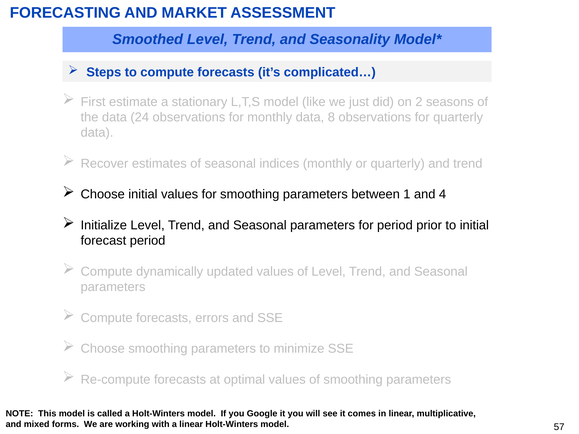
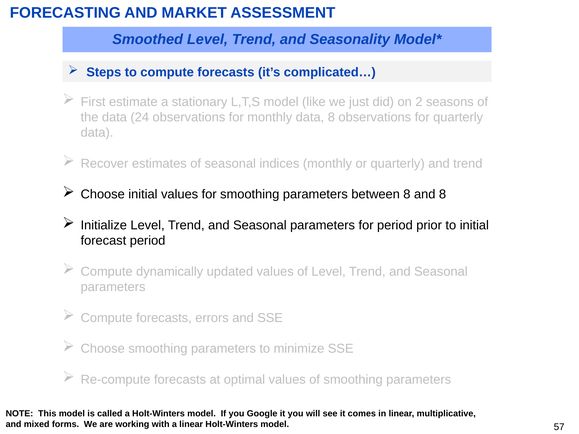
between 1: 1 -> 8
and 4: 4 -> 8
